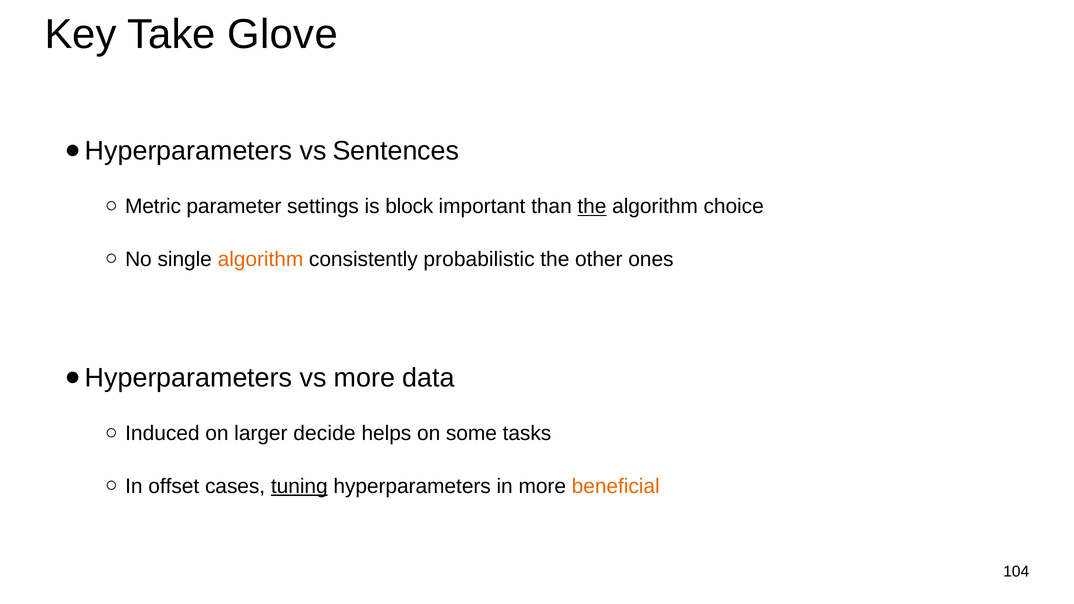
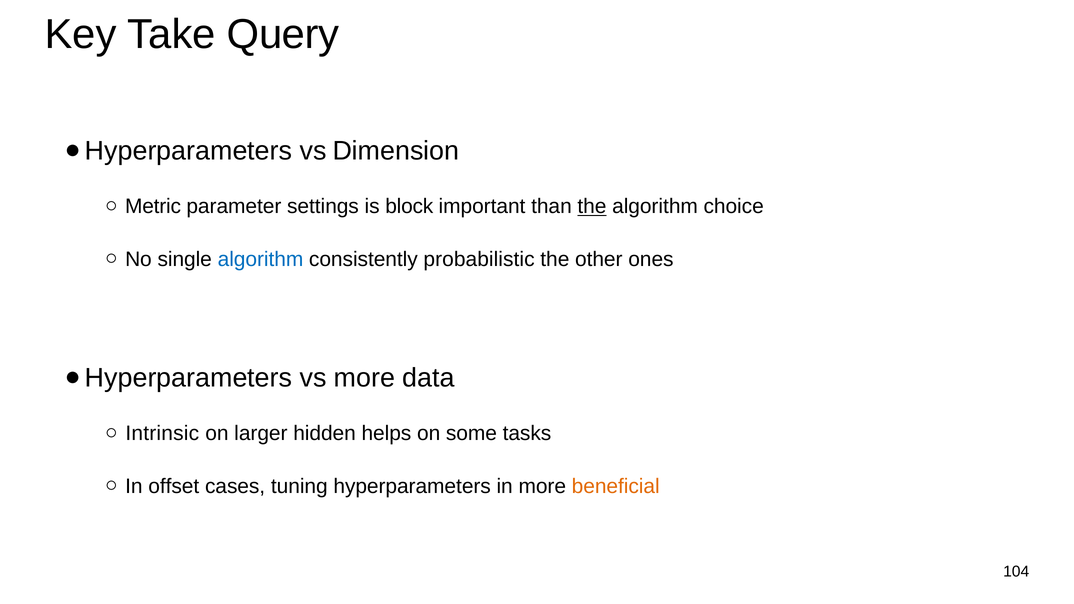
Glove: Glove -> Query
Sentences: Sentences -> Dimension
algorithm at (260, 259) colour: orange -> blue
Induced: Induced -> Intrinsic
decide: decide -> hidden
tuning underline: present -> none
